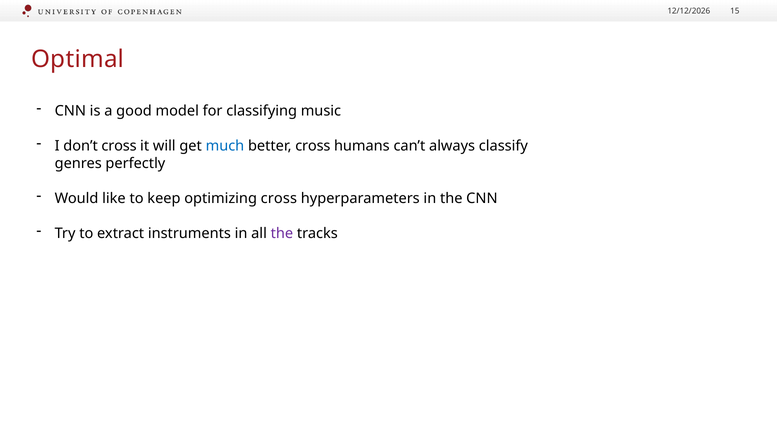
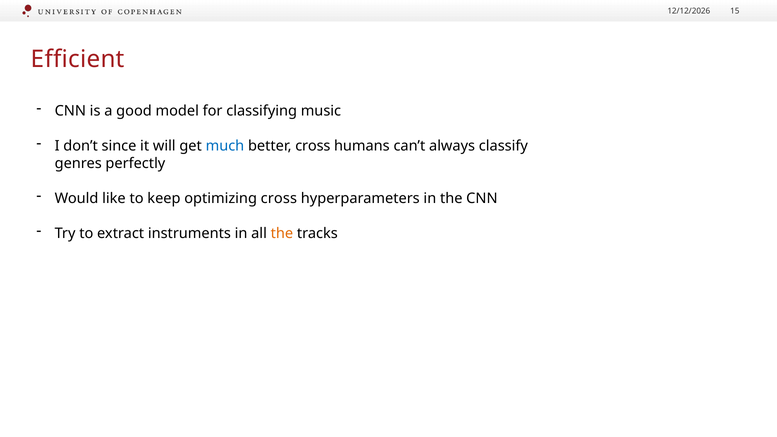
Optimal: Optimal -> Efficient
don’t cross: cross -> since
the at (282, 233) colour: purple -> orange
